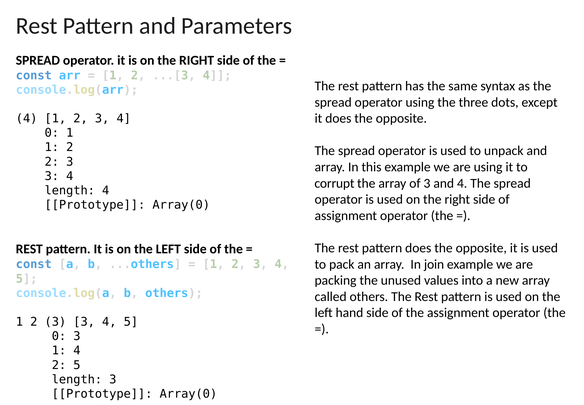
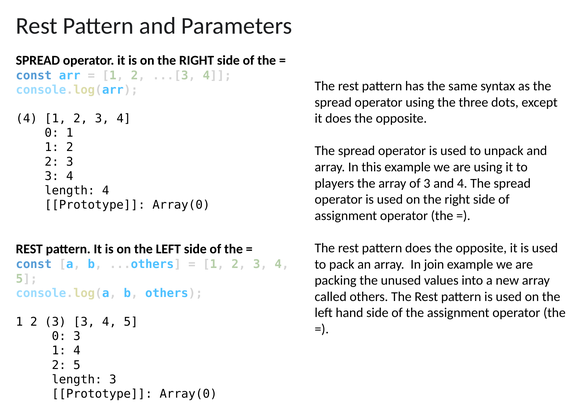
corrupt: corrupt -> players
